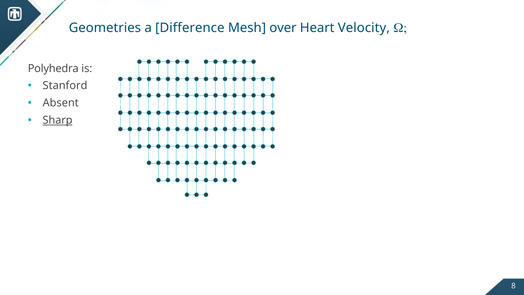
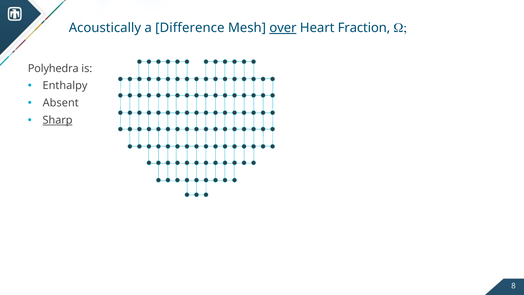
Geometries: Geometries -> Acoustically
over underline: none -> present
Velocity: Velocity -> Fraction
Stanford: Stanford -> Enthalpy
